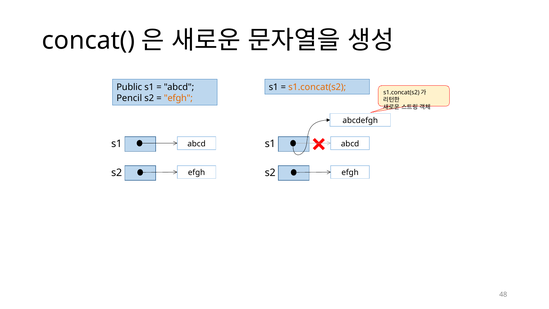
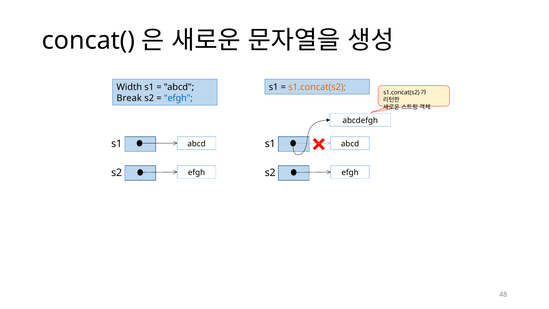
Public: Public -> Width
Pencil: Pencil -> Break
efgh at (178, 98) colour: orange -> blue
